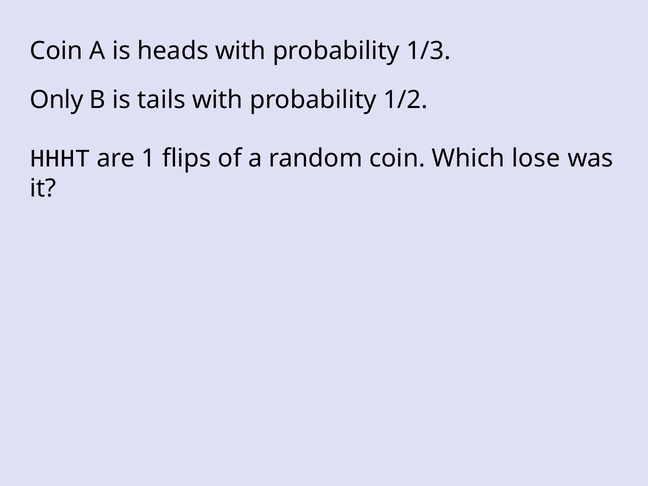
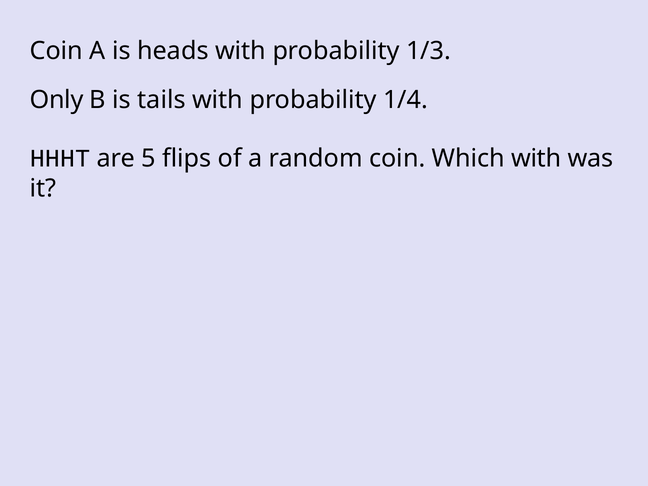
1/2: 1/2 -> 1/4
1: 1 -> 5
Which lose: lose -> with
